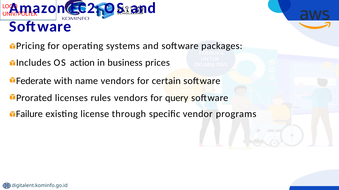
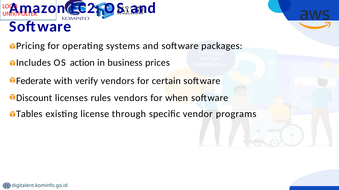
name: name -> verify
Prorated: Prorated -> Discount
query: query -> when
Failure: Failure -> Tables
